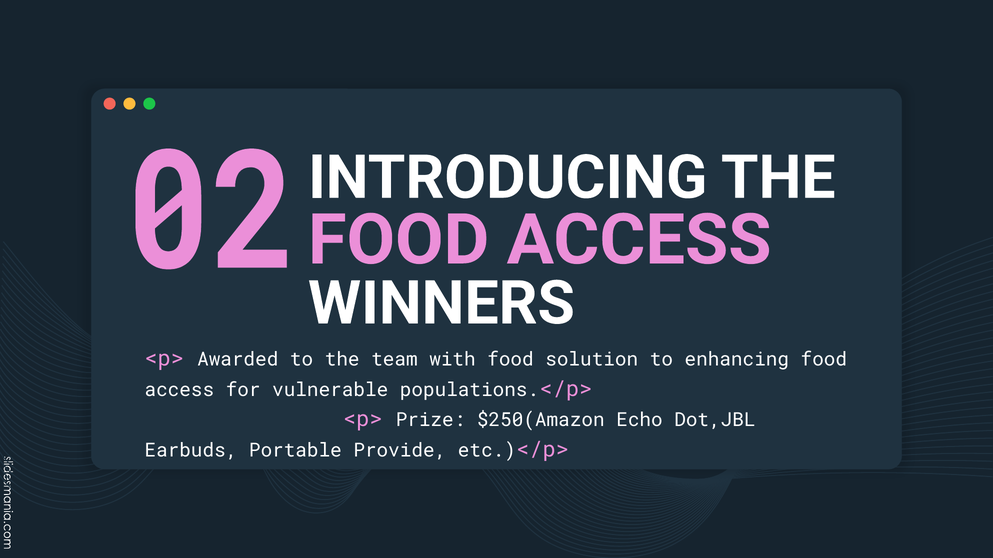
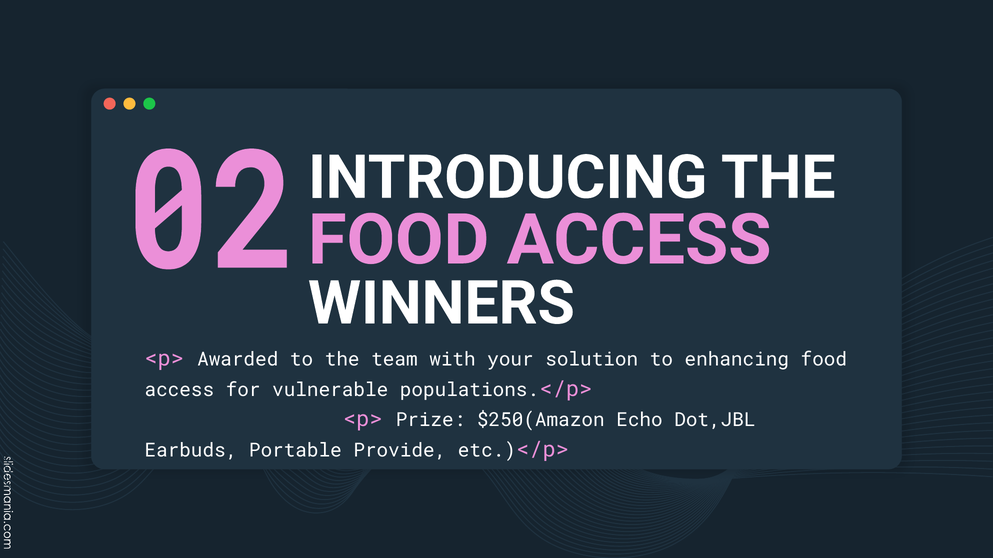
with food: food -> your
